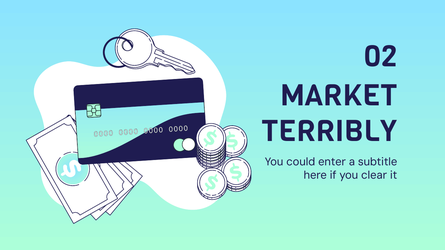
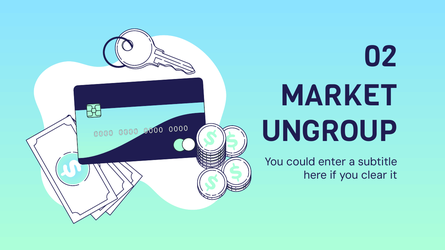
TERRIBLY: TERRIBLY -> UNGROUP
